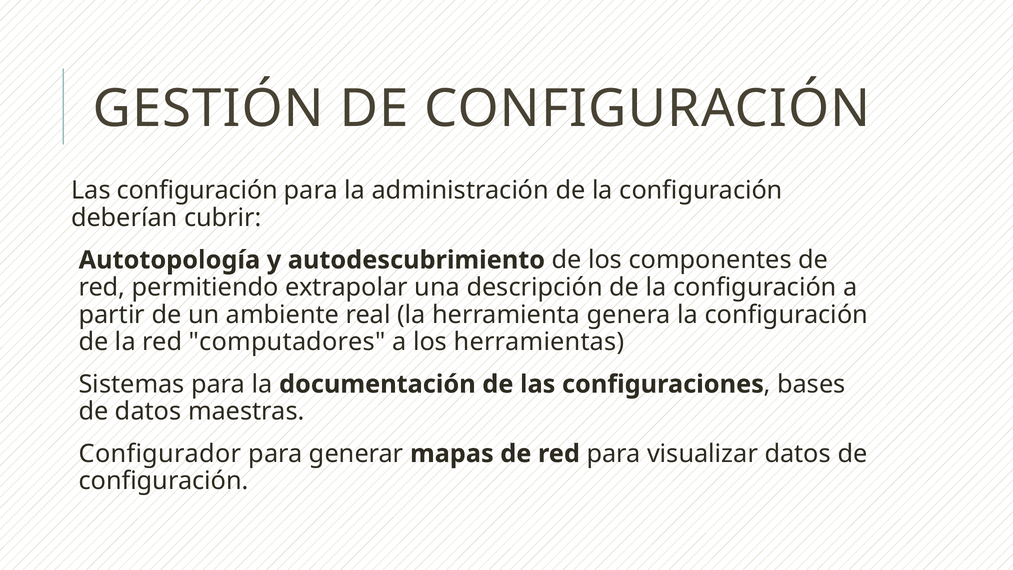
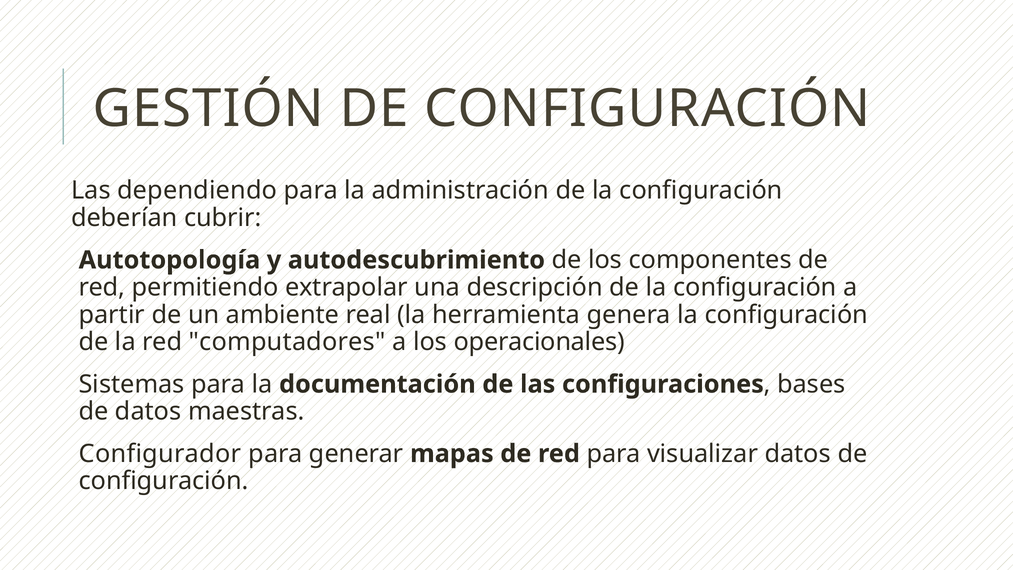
Las configuración: configuración -> dependiendo
herramientas: herramientas -> operacionales
